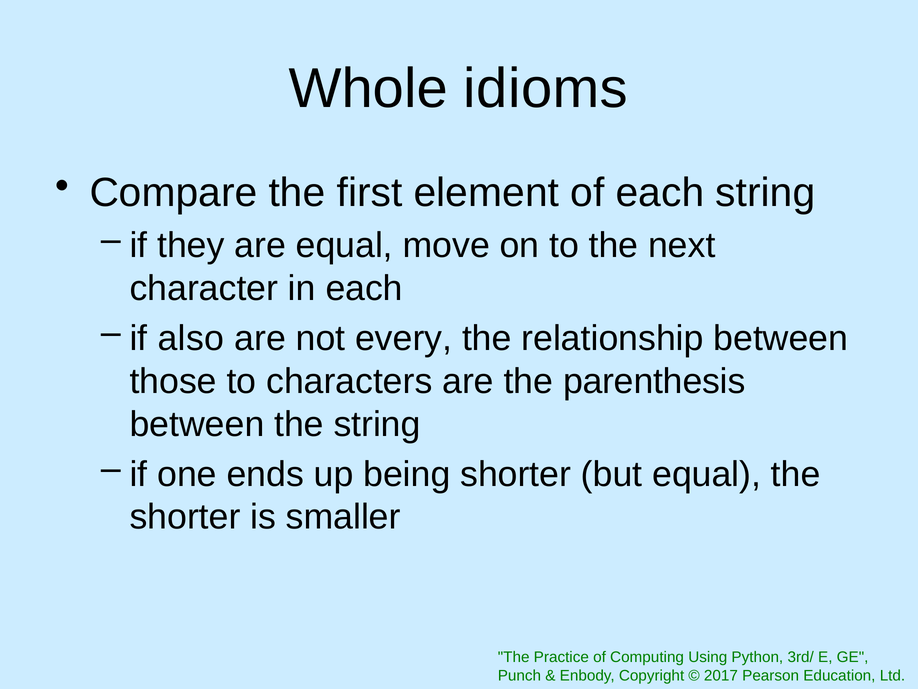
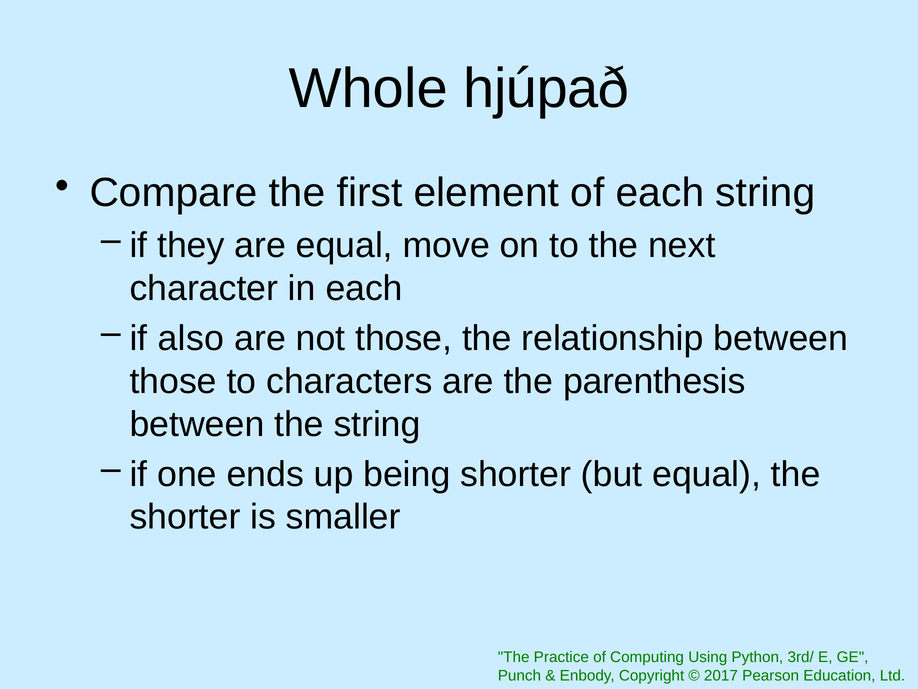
idioms: idioms -> hjúpað
not every: every -> those
